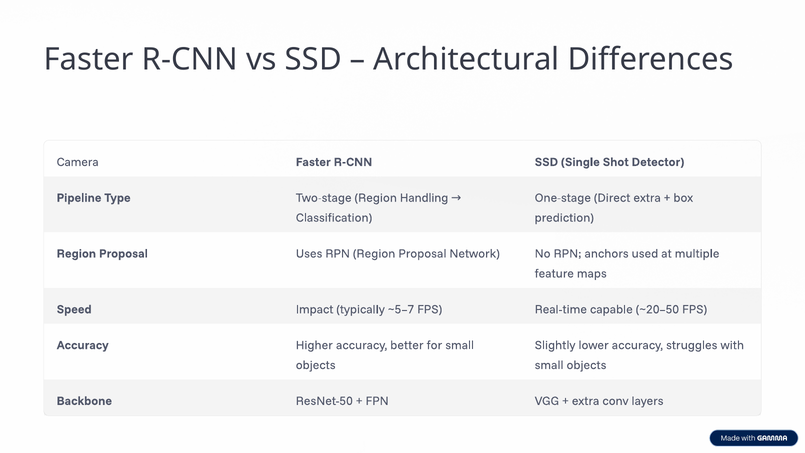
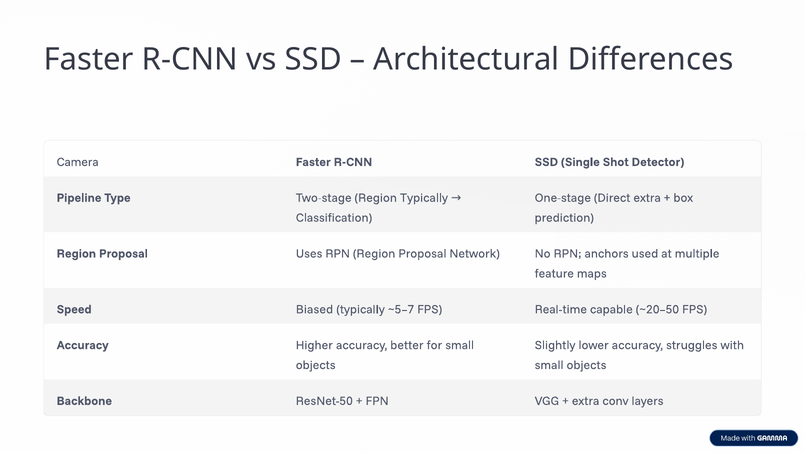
Region Handling: Handling -> Typically
Impact: Impact -> Biased
